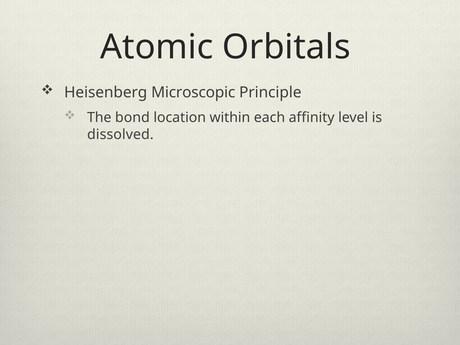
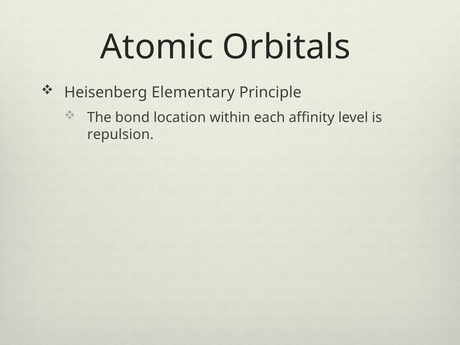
Microscopic: Microscopic -> Elementary
dissolved: dissolved -> repulsion
